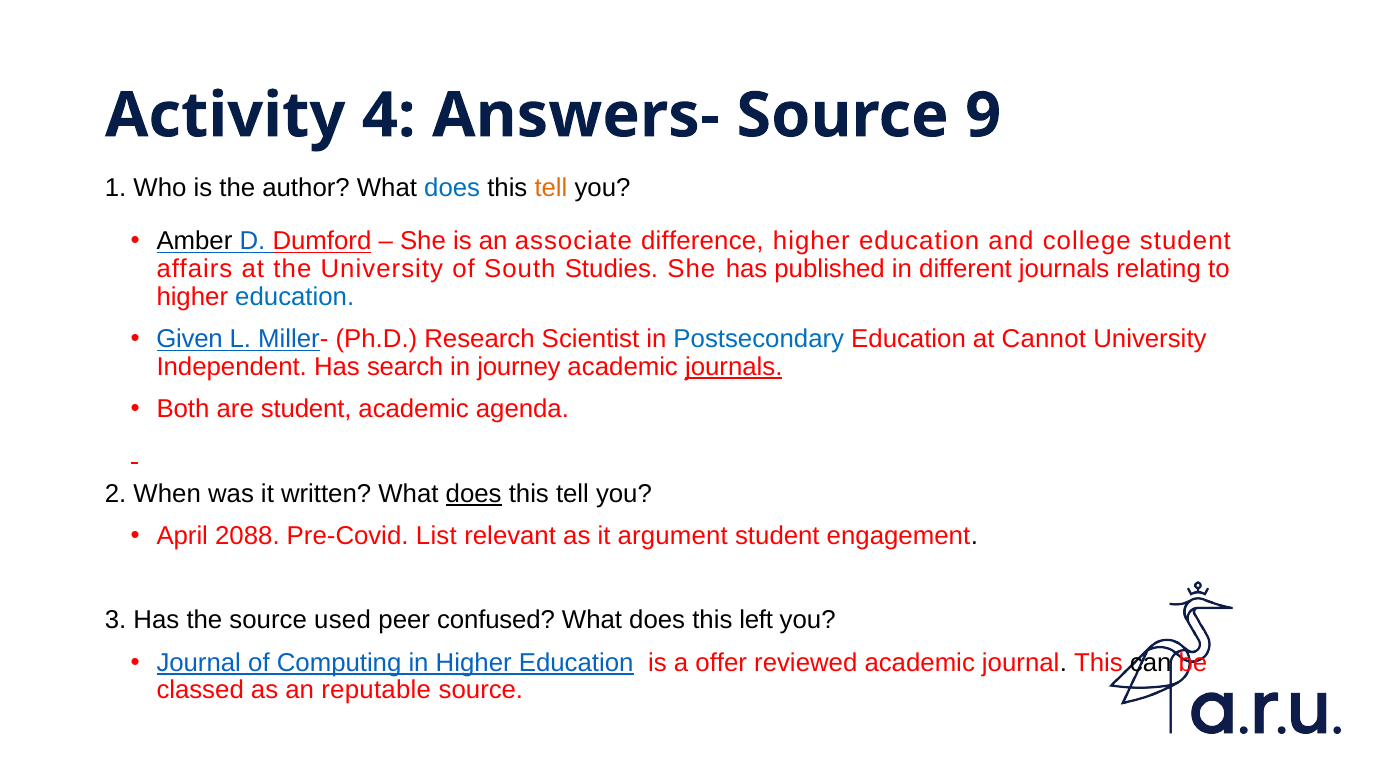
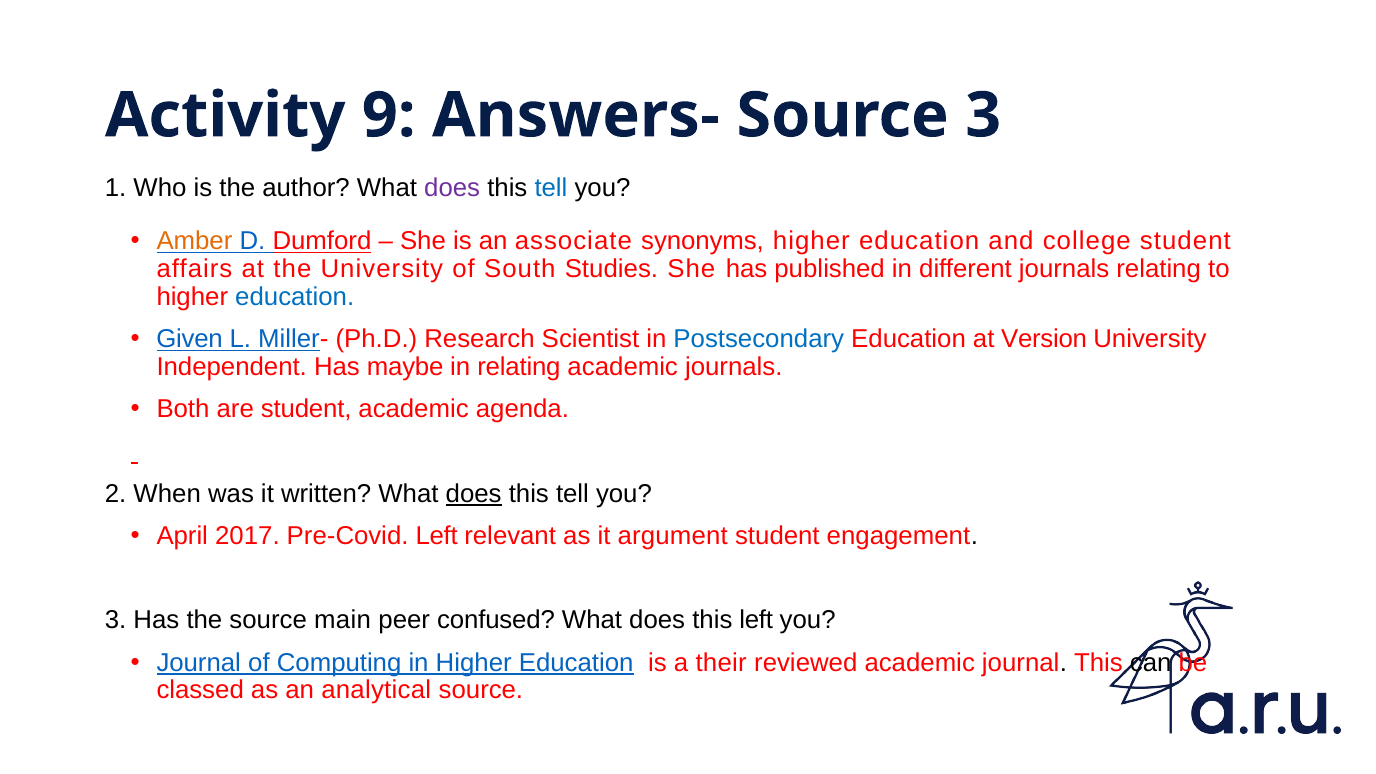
4: 4 -> 9
Source 9: 9 -> 3
does at (452, 188) colour: blue -> purple
tell at (551, 188) colour: orange -> blue
Amber colour: black -> orange
difference: difference -> synonyms
Cannot: Cannot -> Version
search: search -> maybe
in journey: journey -> relating
journals at (734, 367) underline: present -> none
2088: 2088 -> 2017
Pre-Covid List: List -> Left
used: used -> main
offer: offer -> their
reputable: reputable -> analytical
